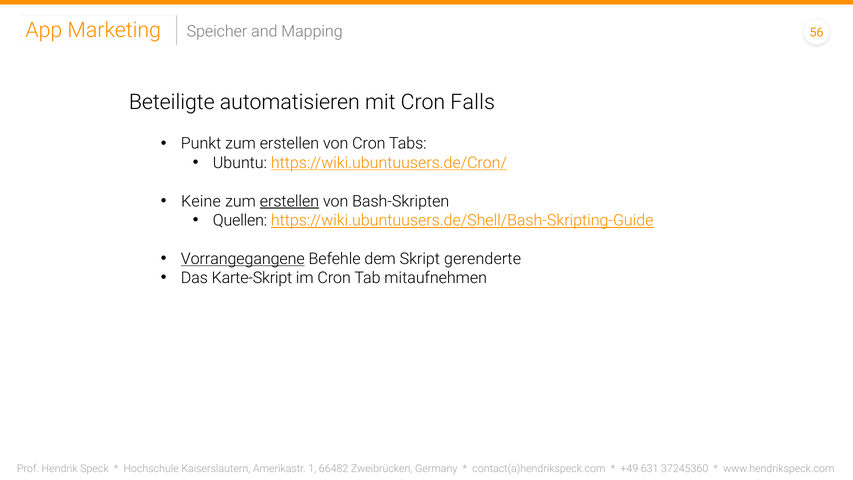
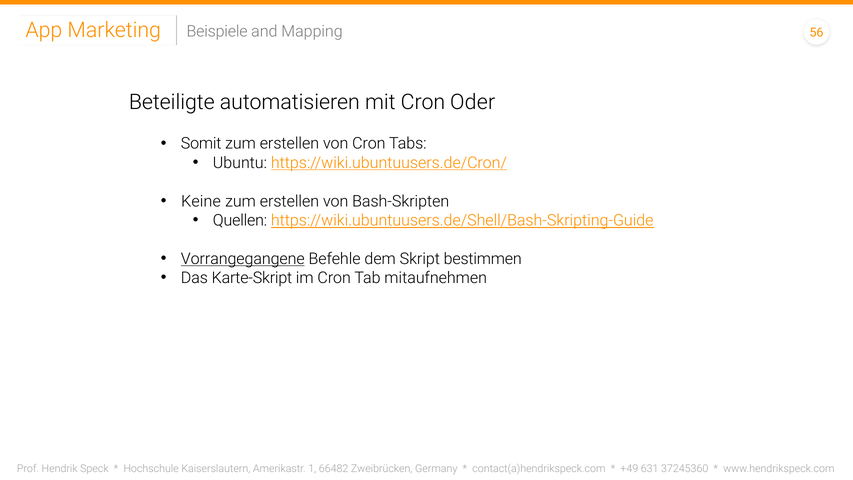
Speicher: Speicher -> Beispiele
Falls: Falls -> Oder
Punkt: Punkt -> Somit
erstellen at (289, 201) underline: present -> none
gerenderte: gerenderte -> bestimmen
